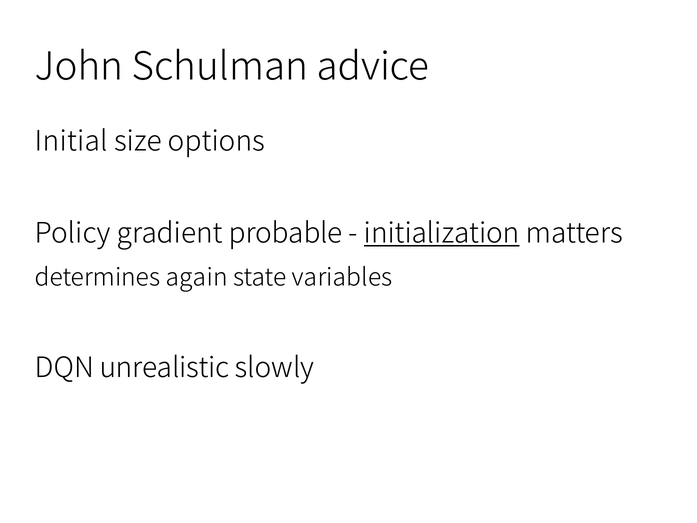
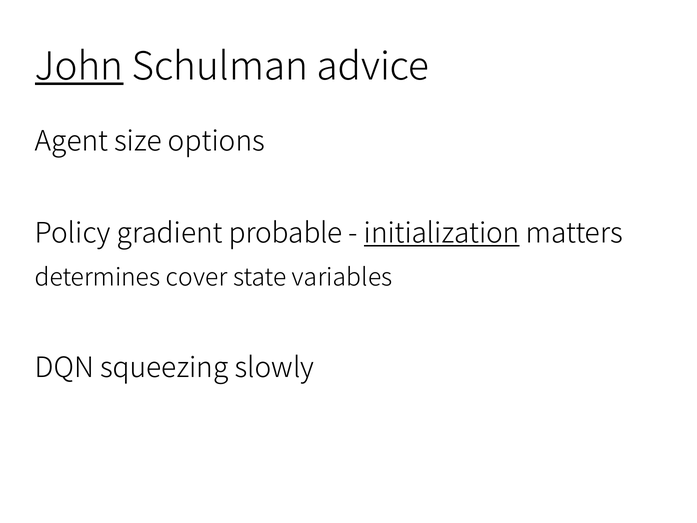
John underline: none -> present
Initial: Initial -> Agent
again: again -> cover
unrealistic: unrealistic -> squeezing
